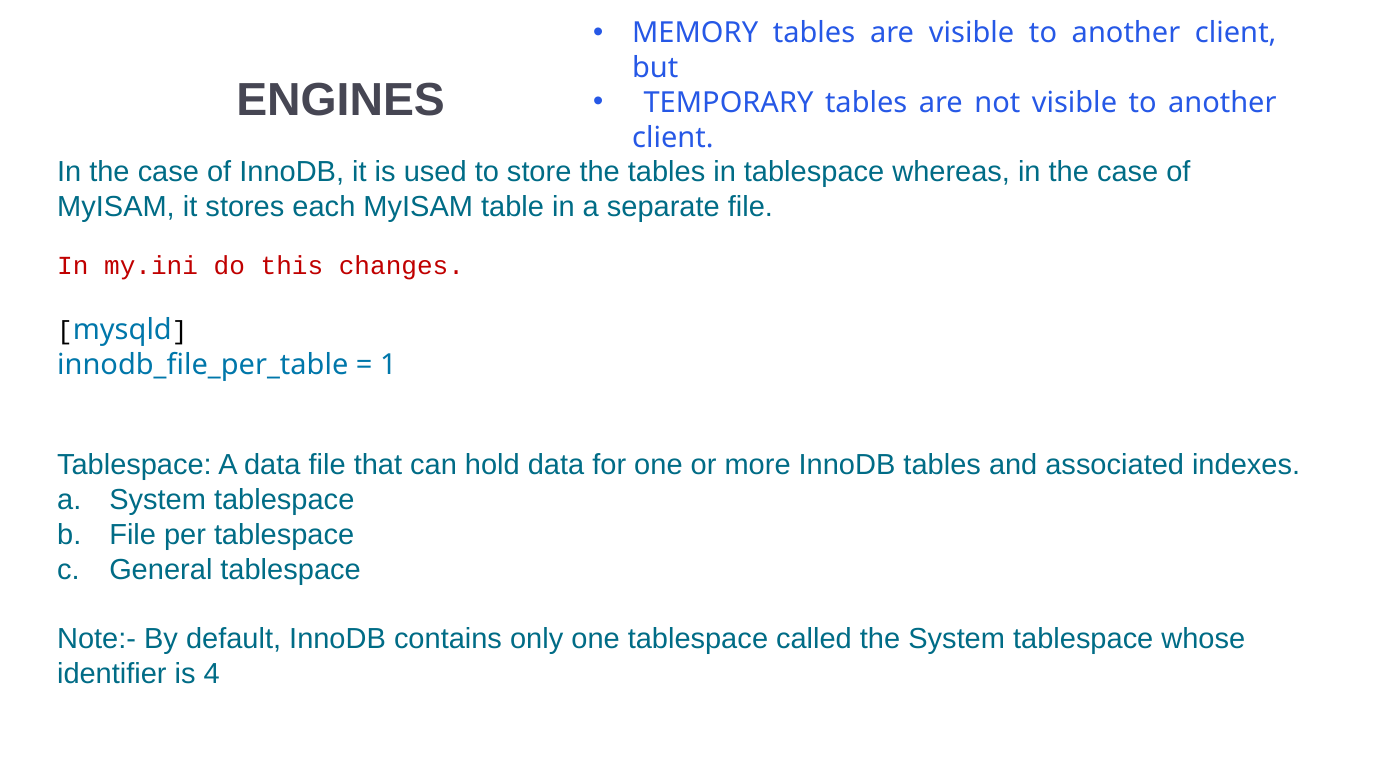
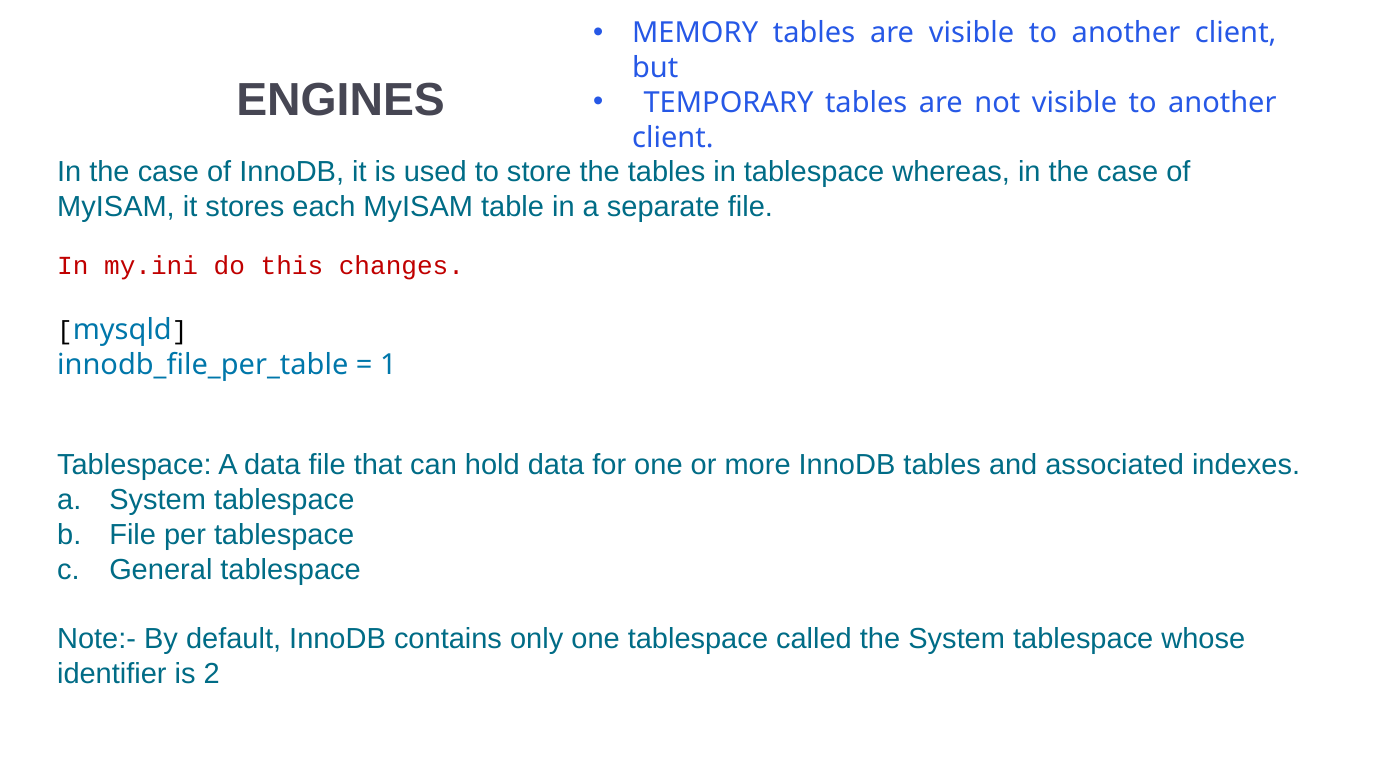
4: 4 -> 2
